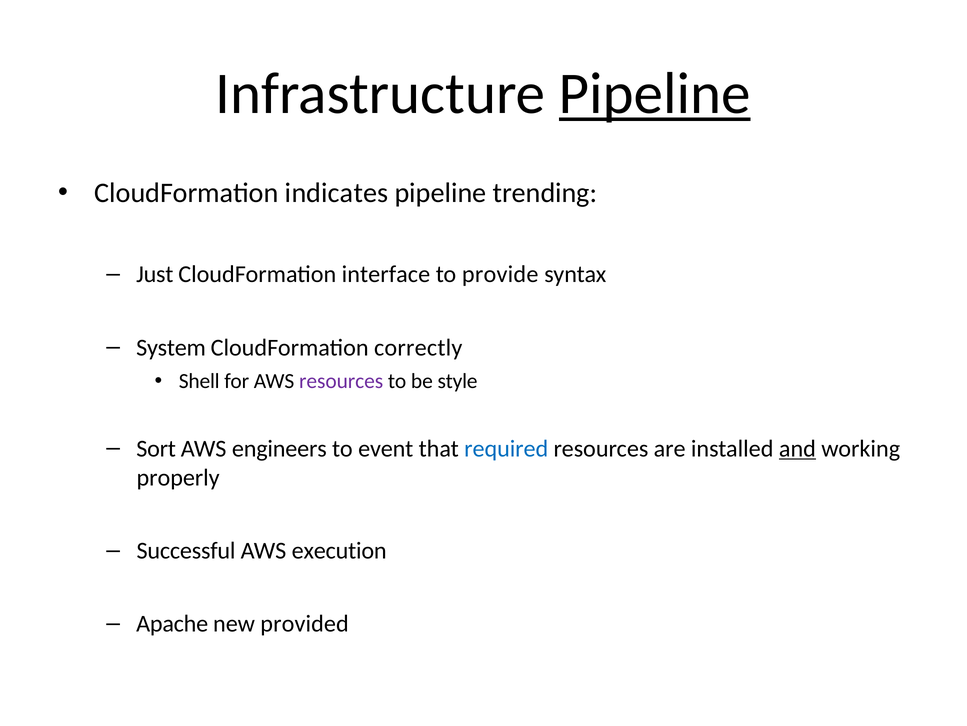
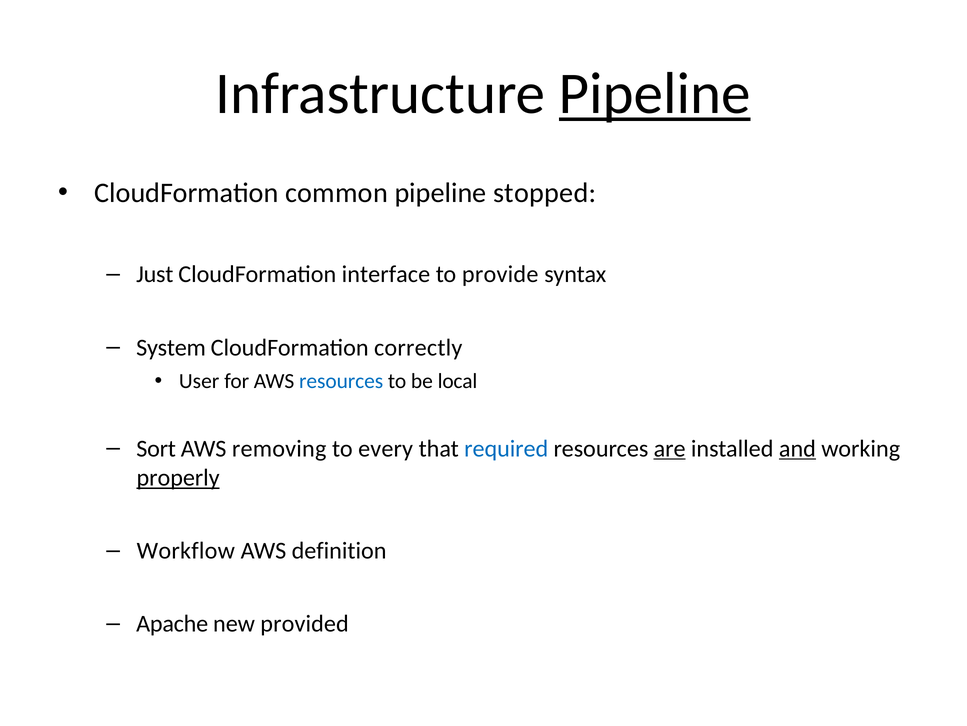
indicates: indicates -> common
trending: trending -> stopped
Shell: Shell -> User
resources at (341, 381) colour: purple -> blue
style: style -> local
engineers: engineers -> removing
event: event -> every
are underline: none -> present
properly underline: none -> present
Successful: Successful -> Workflow
execution: execution -> definition
